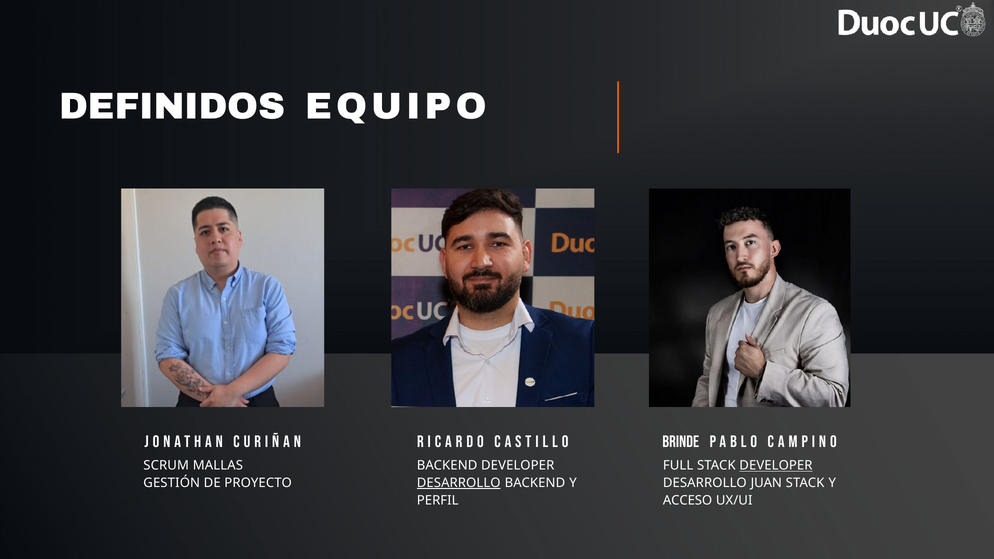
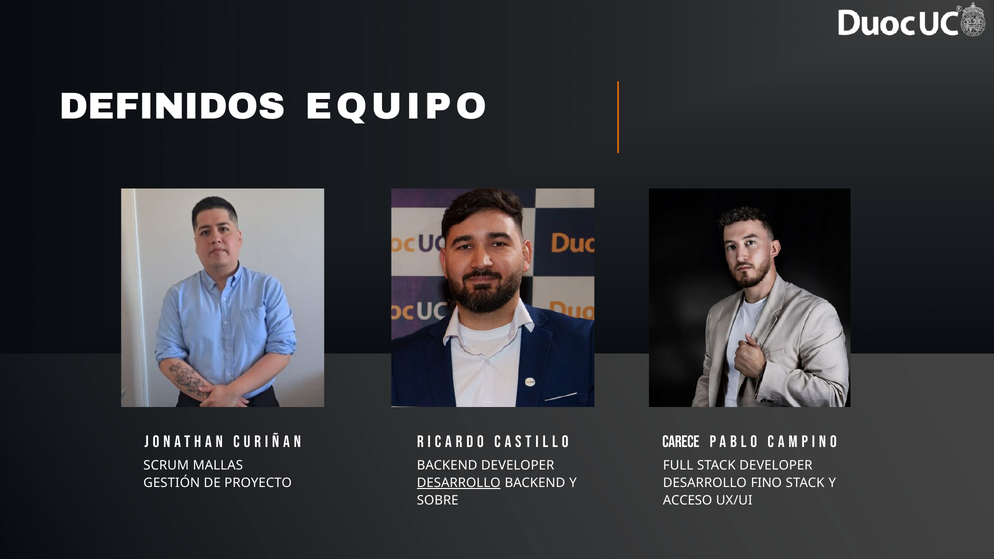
BRINDE: BRINDE -> CARECE
DEVELOPER at (776, 466) underline: present -> none
JUAN: JUAN -> FINO
PERFIL: PERFIL -> SOBRE
